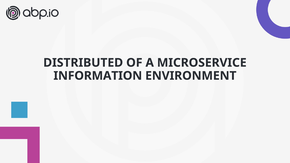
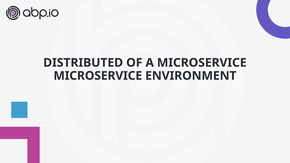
INFORMATION at (98, 76): INFORMATION -> MICROSERVICE
